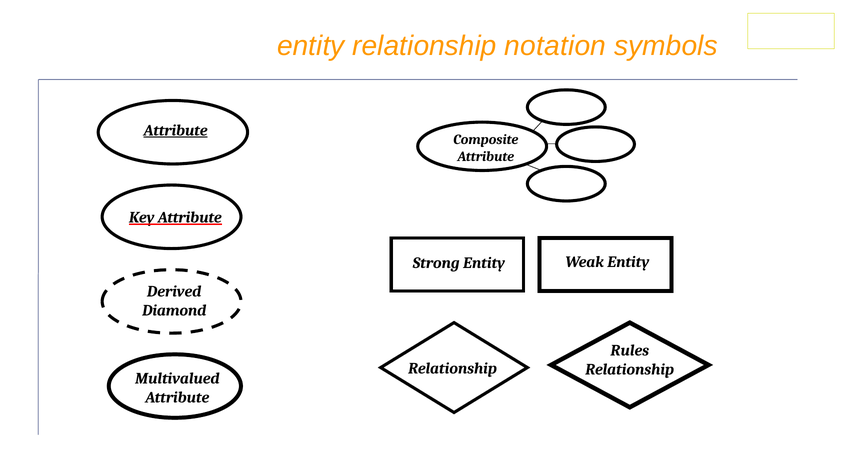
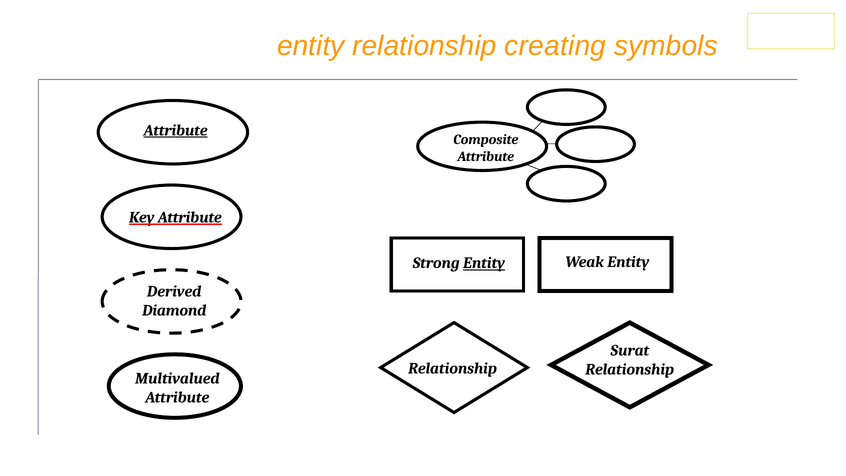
notation: notation -> creating
Entity at (484, 263) underline: none -> present
Rules: Rules -> Surat
